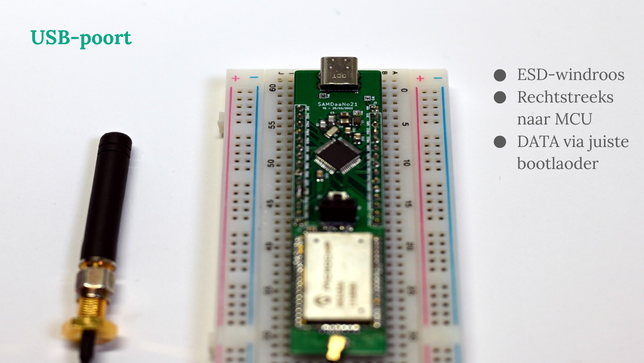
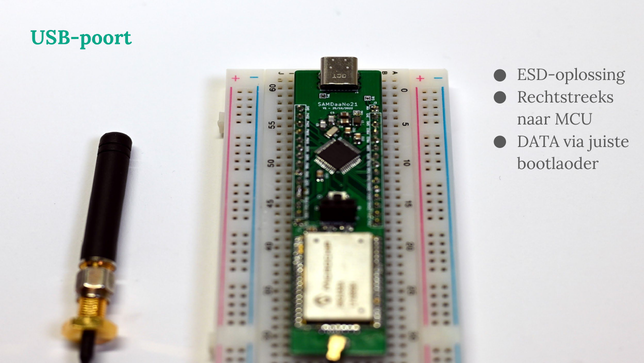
ESD-windroos: ESD-windroos -> ESD-oplossing
